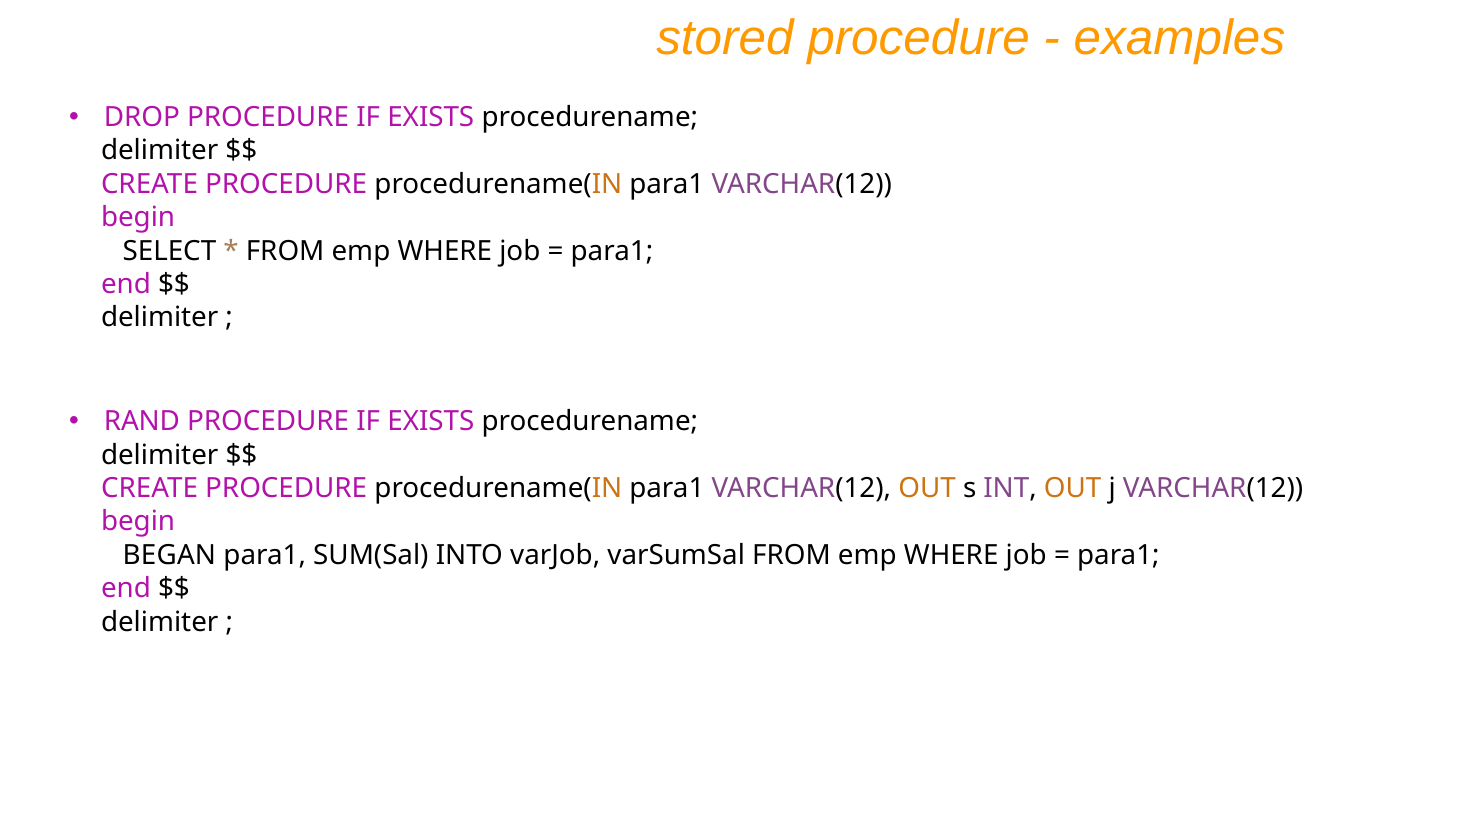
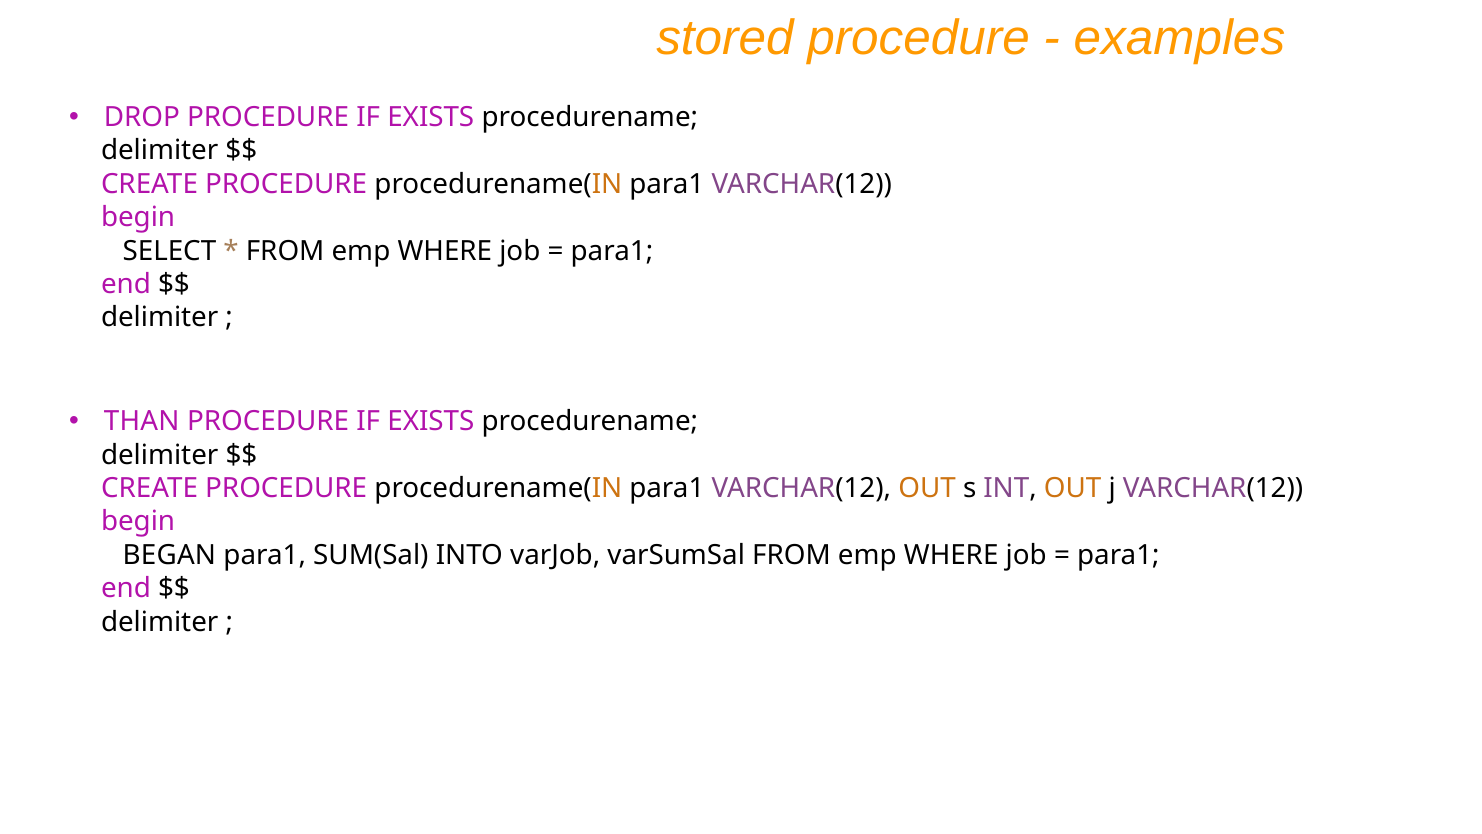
RAND: RAND -> THAN
